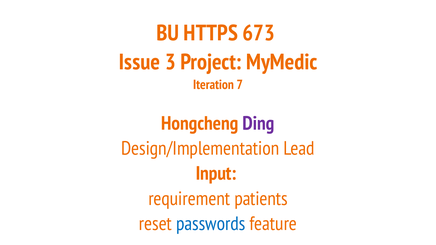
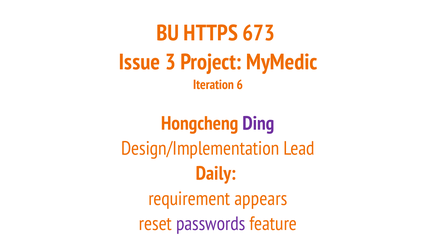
7: 7 -> 6
Input: Input -> Daily
patients: patients -> appears
passwords colour: blue -> purple
